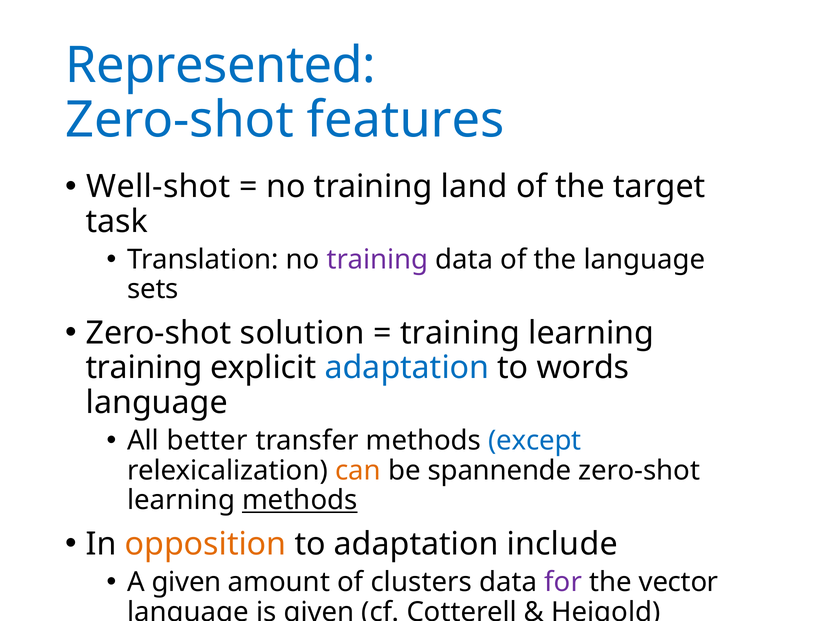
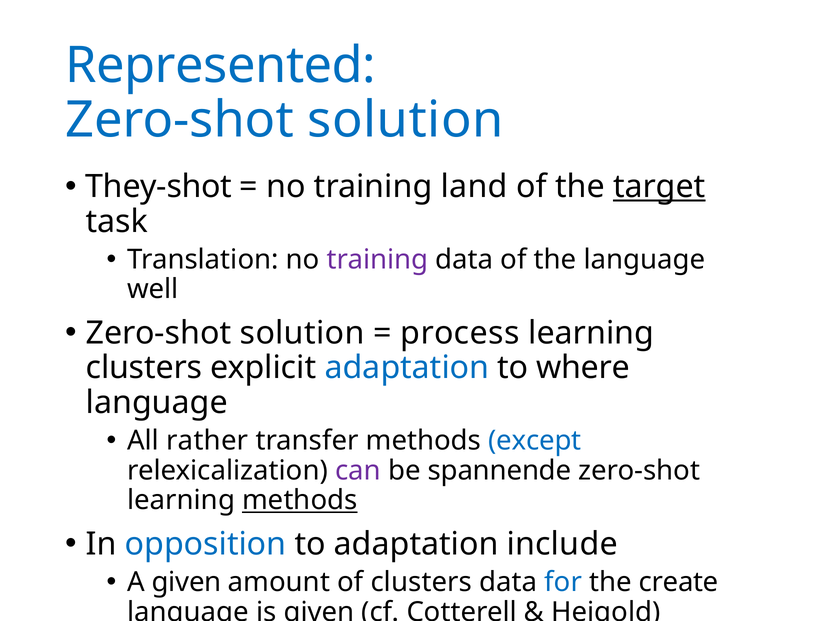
features at (406, 120): features -> solution
Well-shot: Well-shot -> They-shot
target underline: none -> present
sets: sets -> well
training at (460, 333): training -> process
training at (144, 368): training -> clusters
words: words -> where
better: better -> rather
can colour: orange -> purple
opposition colour: orange -> blue
for colour: purple -> blue
vector: vector -> create
